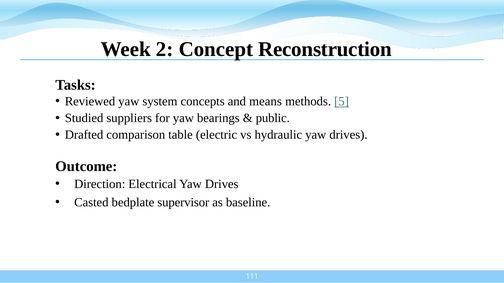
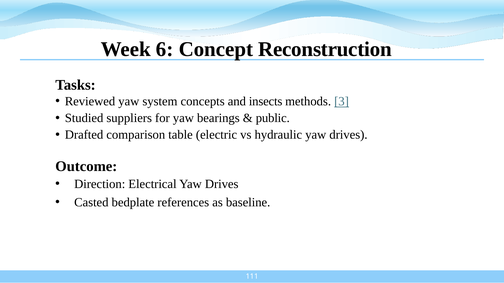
2: 2 -> 6
means: means -> insects
5: 5 -> 3
supervisor: supervisor -> references
